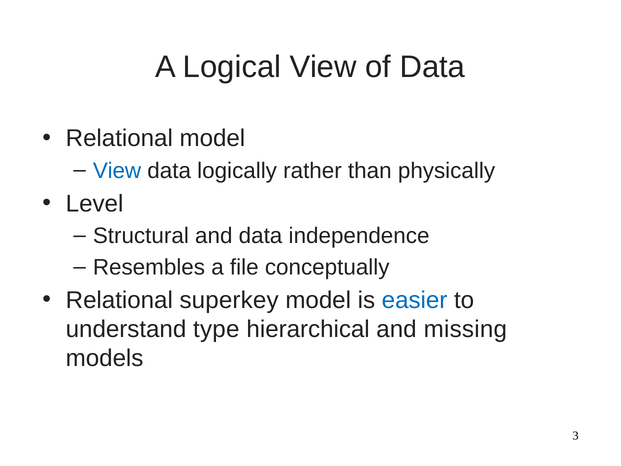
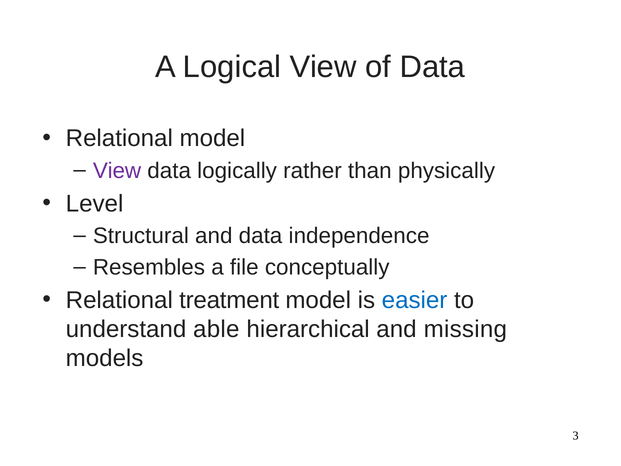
View at (117, 171) colour: blue -> purple
superkey: superkey -> treatment
type: type -> able
